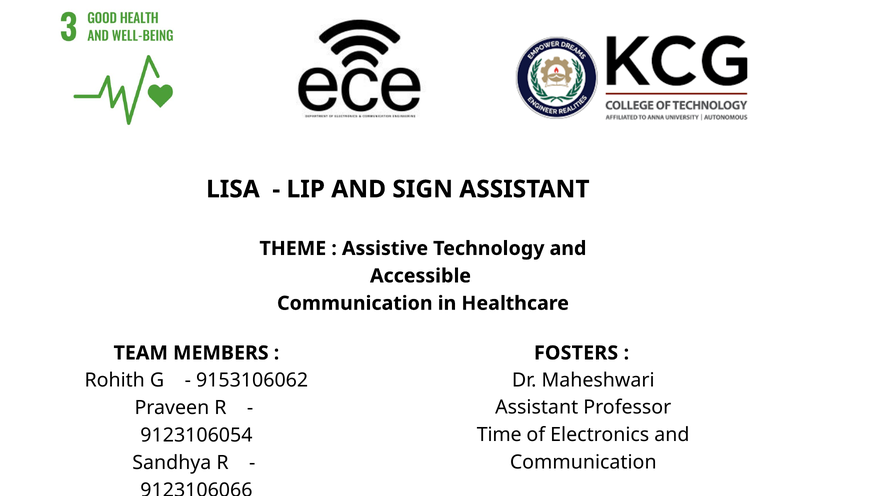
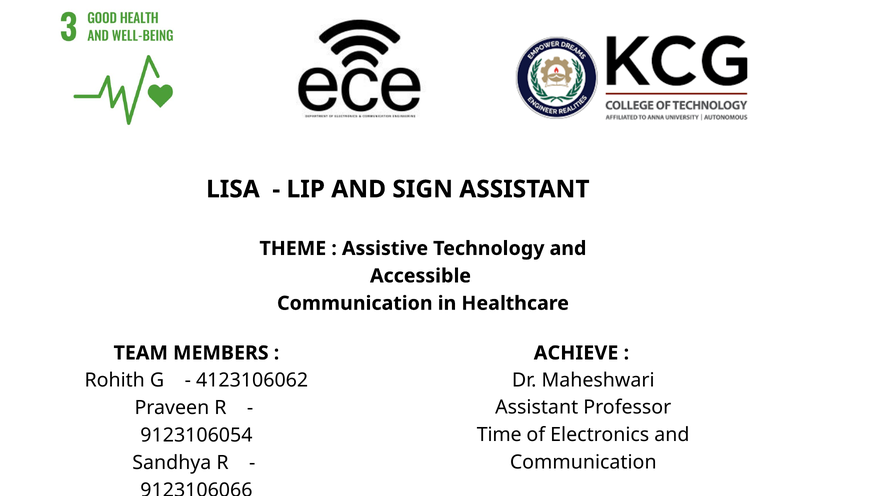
FOSTERS: FOSTERS -> ACHIEVE
9153106062: 9153106062 -> 4123106062
